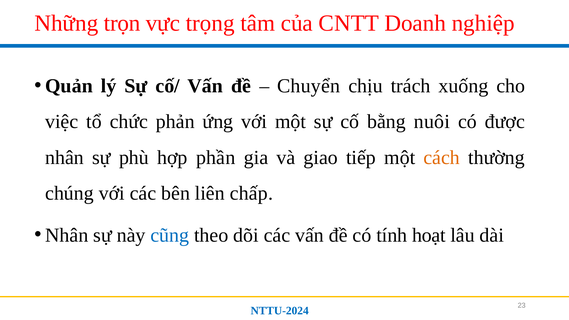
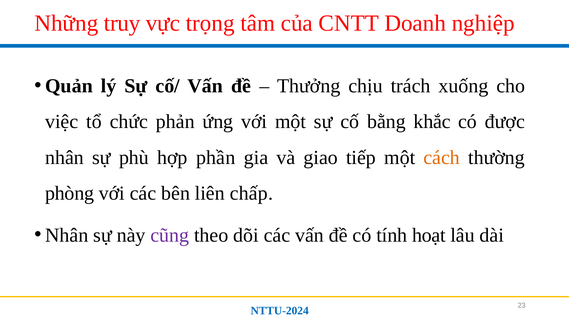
trọn: trọn -> truy
Chuyển: Chuyển -> Thưởng
nuôi: nuôi -> khắc
chúng: chúng -> phòng
cũng colour: blue -> purple
